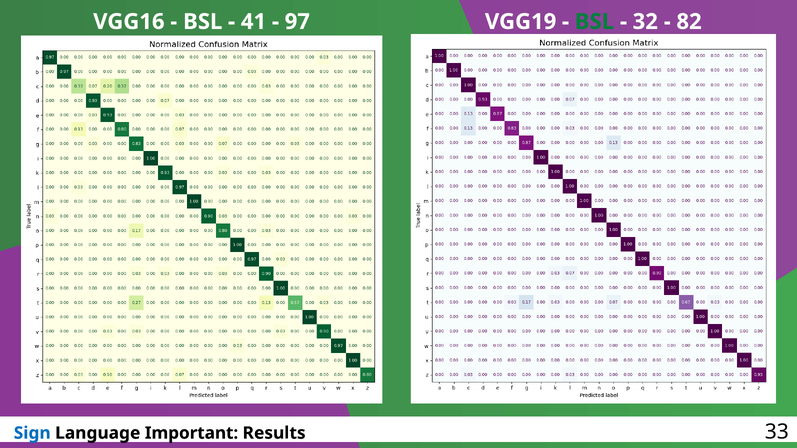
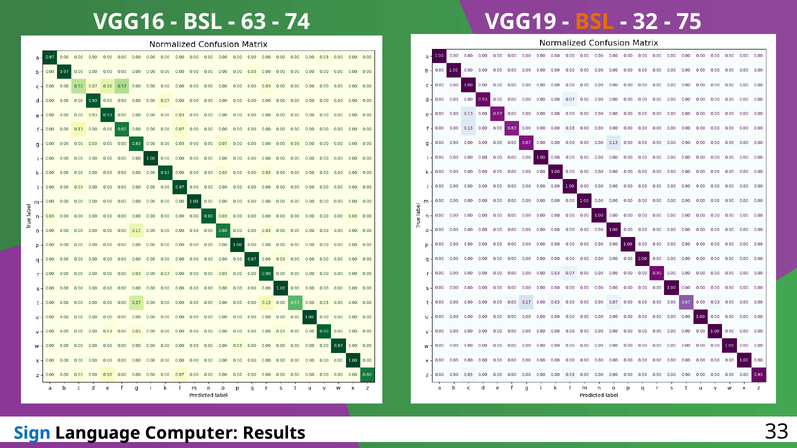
41: 41 -> 63
97: 97 -> 74
BSL at (594, 22) colour: green -> orange
82: 82 -> 75
Important: Important -> Computer
